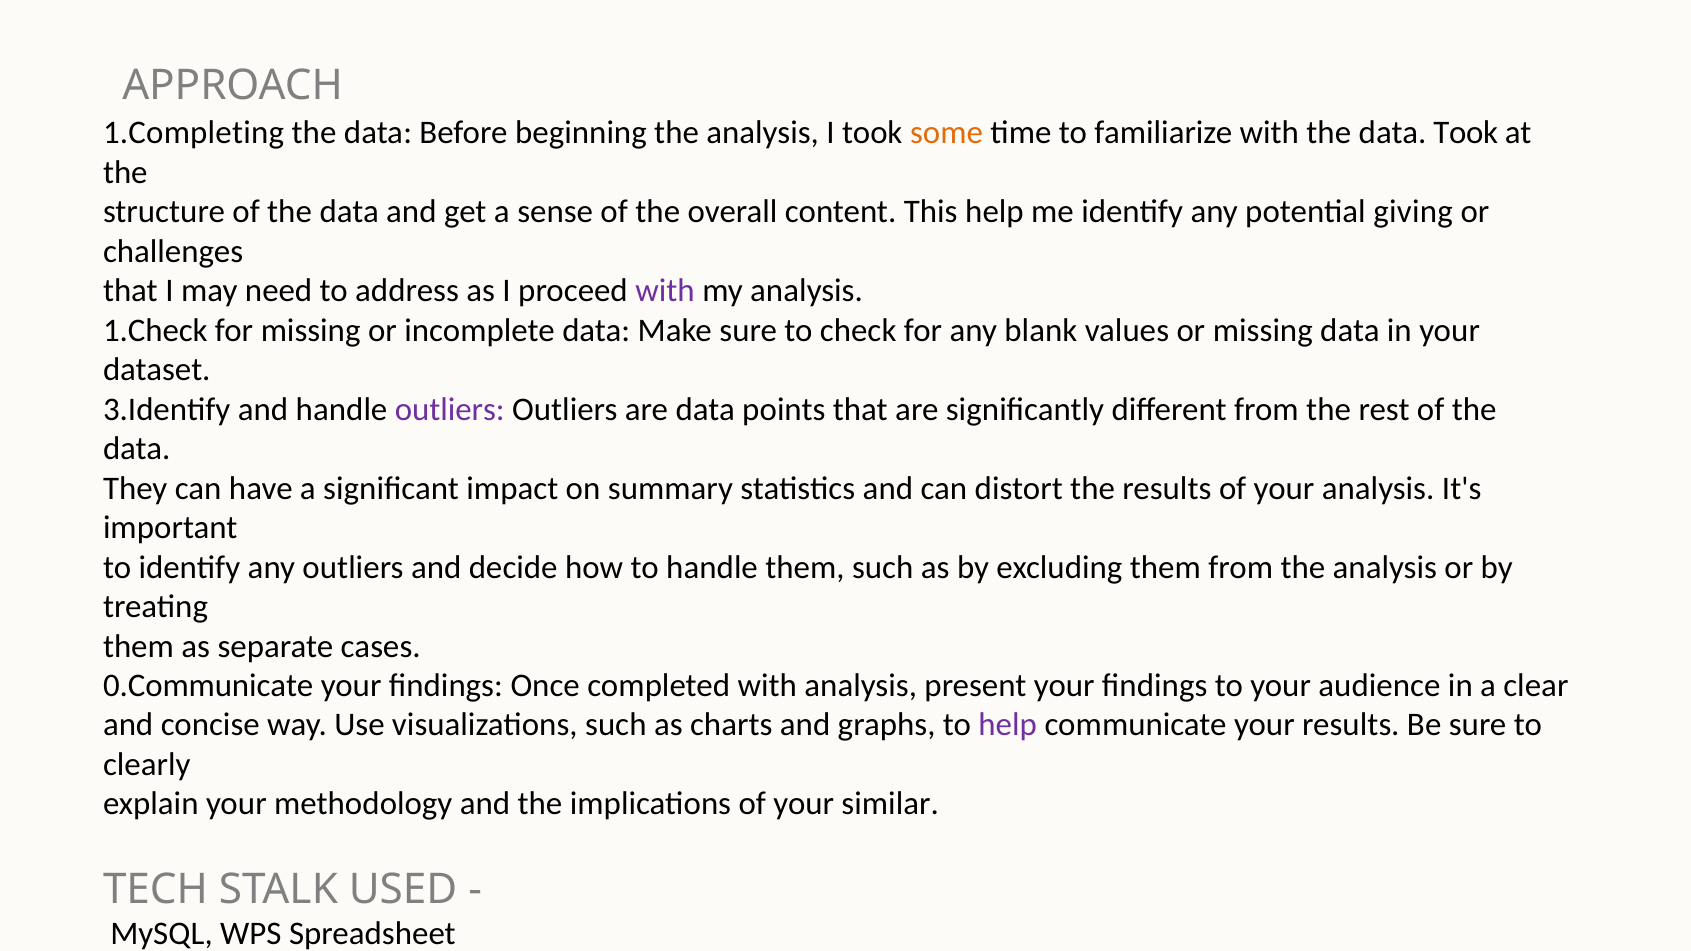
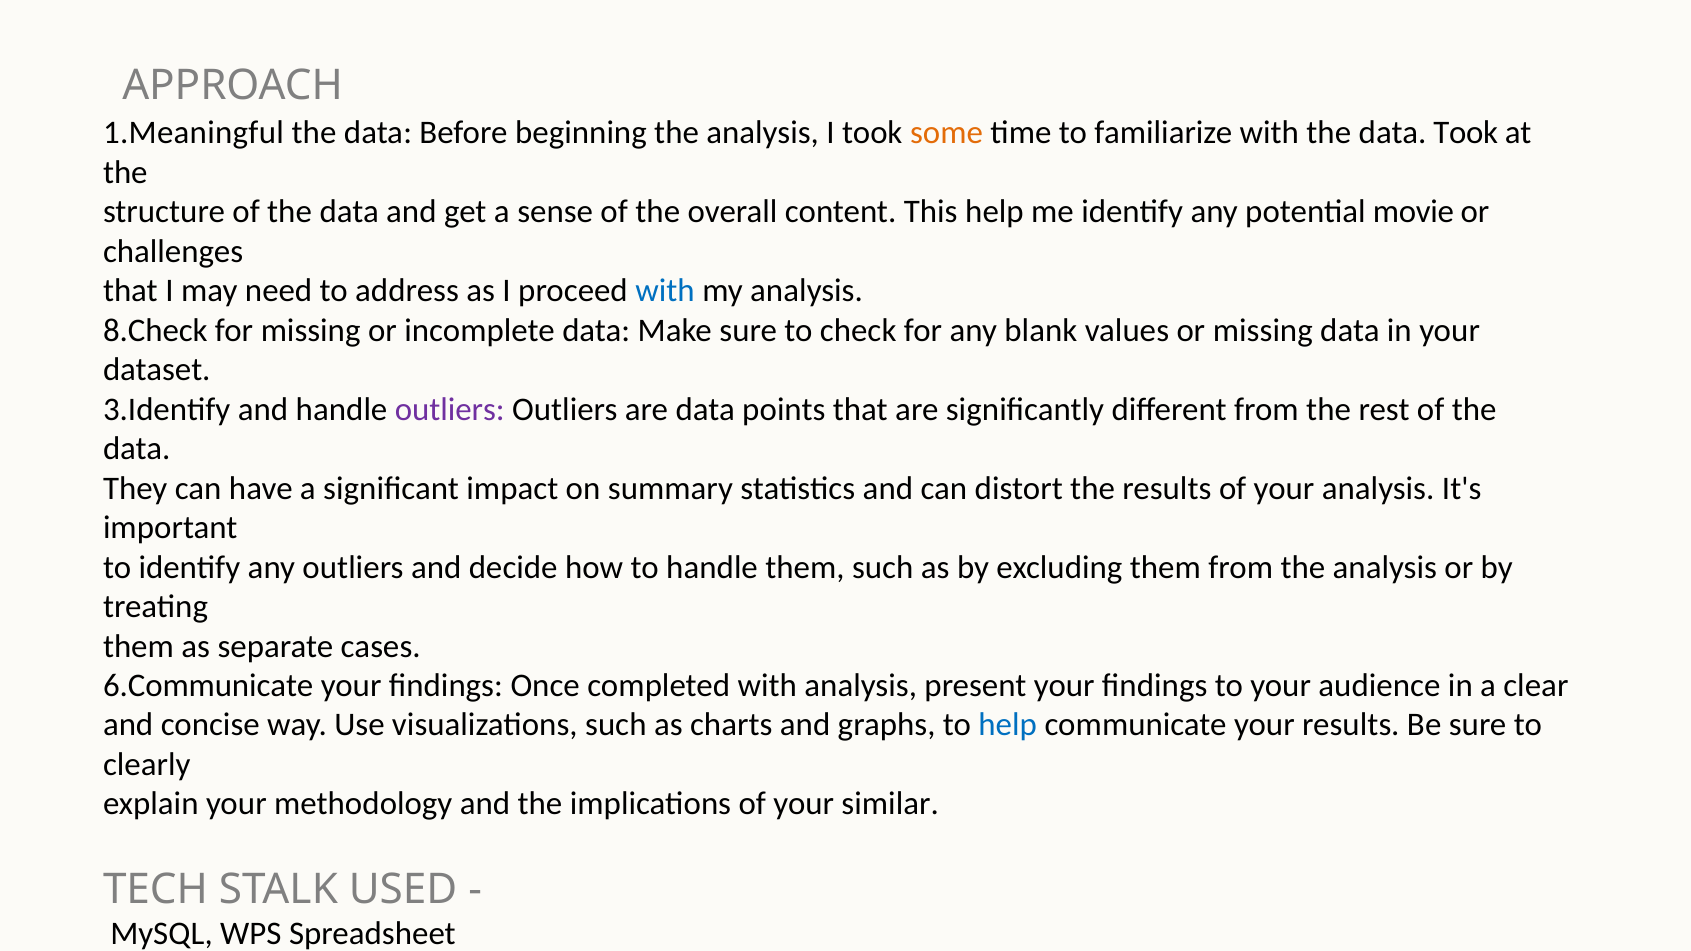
1.Completing: 1.Completing -> 1.Meaningful
giving: giving -> movie
with at (665, 291) colour: purple -> blue
1.Check: 1.Check -> 8.Check
0.Communicate: 0.Communicate -> 6.Communicate
help at (1008, 725) colour: purple -> blue
